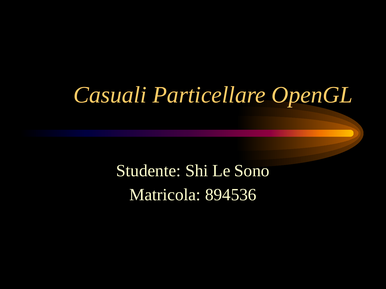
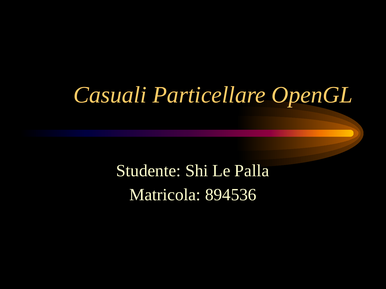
Sono: Sono -> Palla
